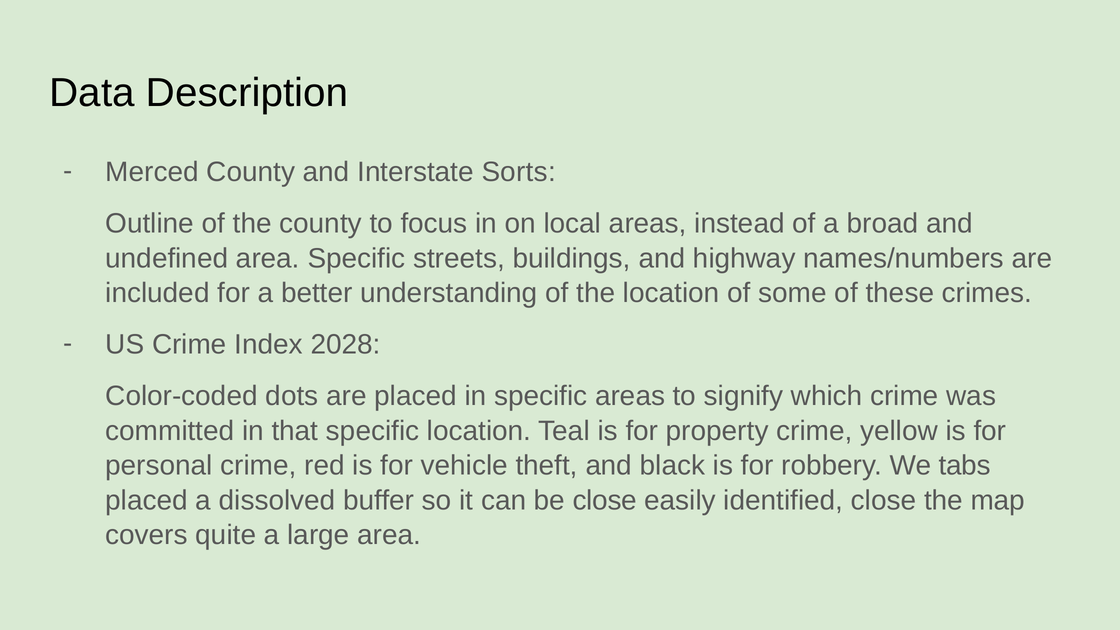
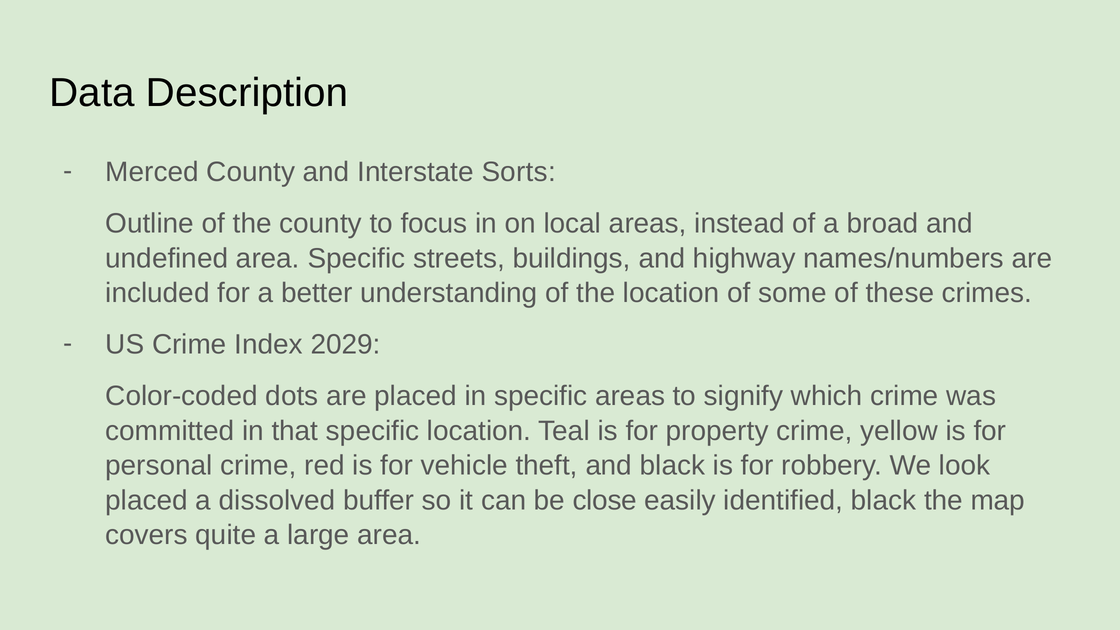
2028: 2028 -> 2029
tabs: tabs -> look
identified close: close -> black
